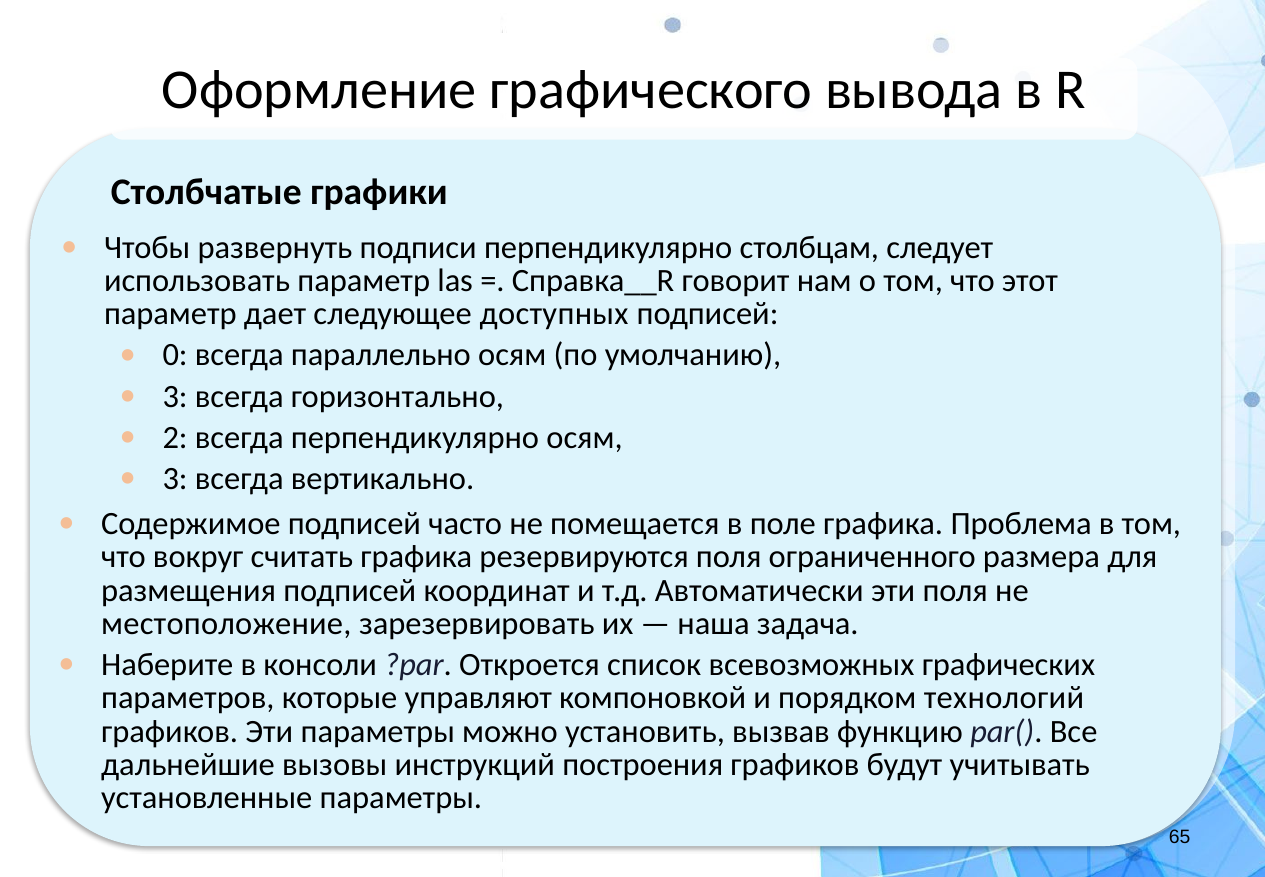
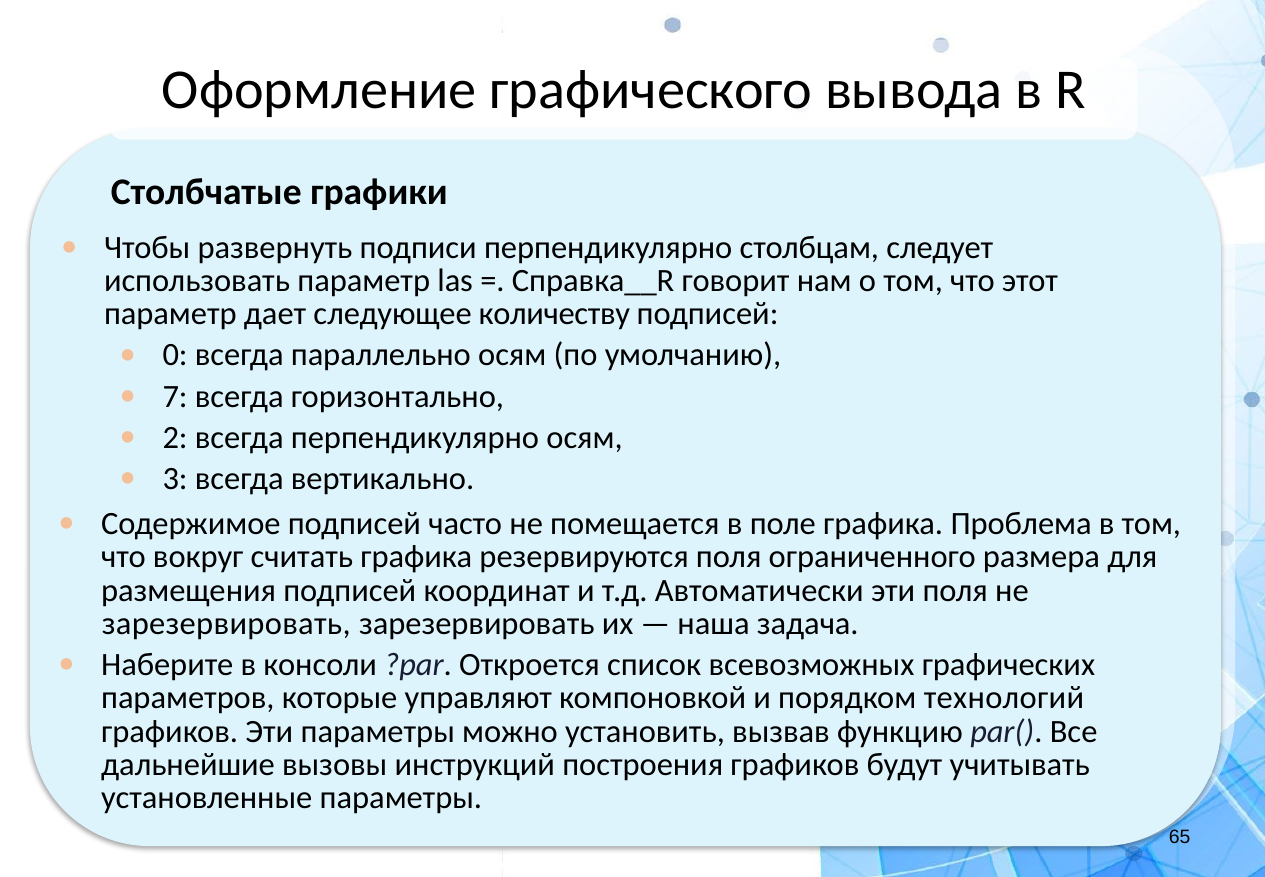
доступных: доступных -> количеству
3 at (175, 396): 3 -> 7
местоположение at (226, 624): местоположение -> зарезервировать
